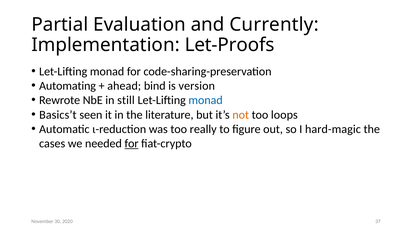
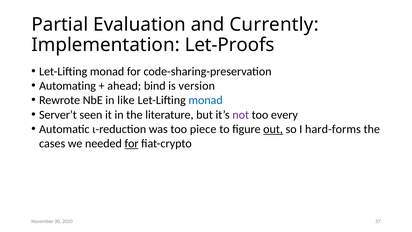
still: still -> like
Basics’t: Basics’t -> Server’t
not colour: orange -> purple
loops: loops -> every
really: really -> piece
out underline: none -> present
hard-magic: hard-magic -> hard-forms
